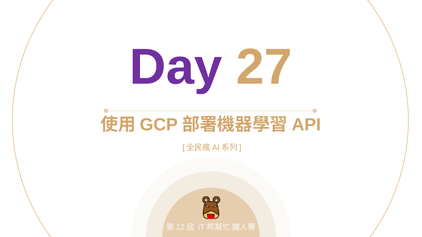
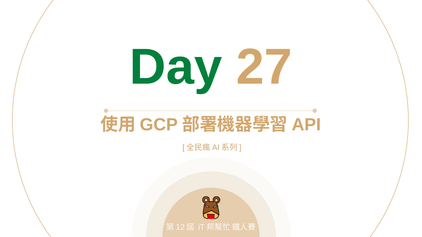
Day colour: purple -> green
